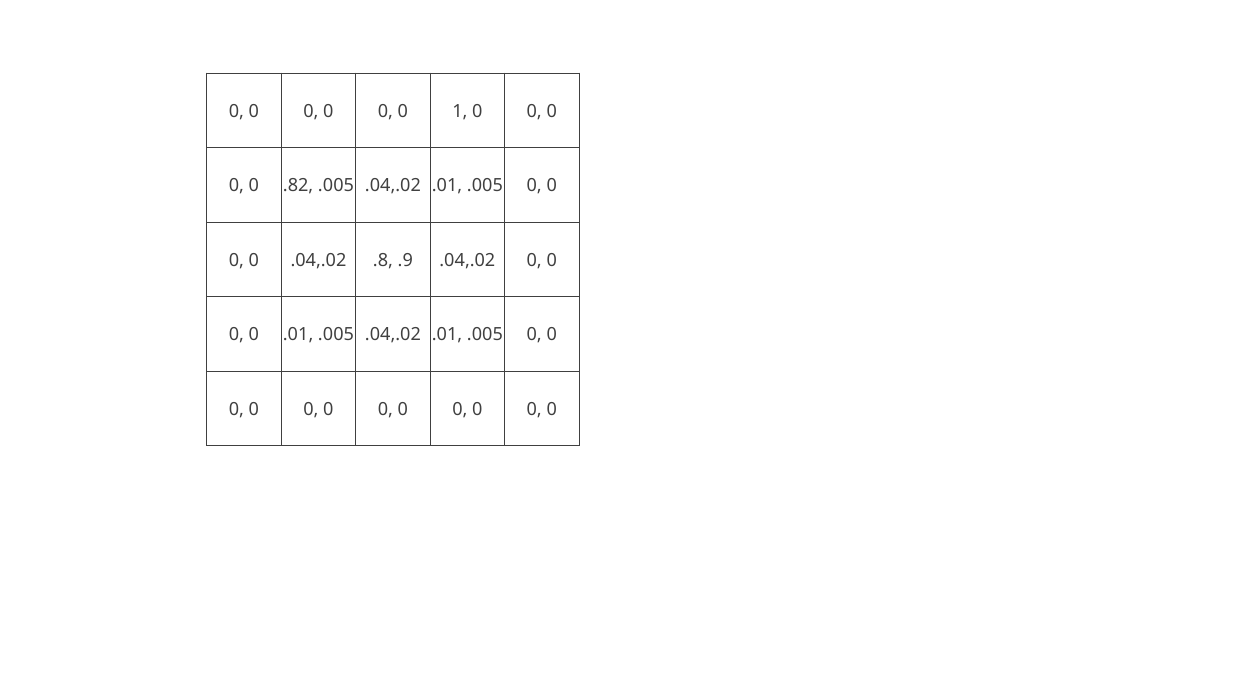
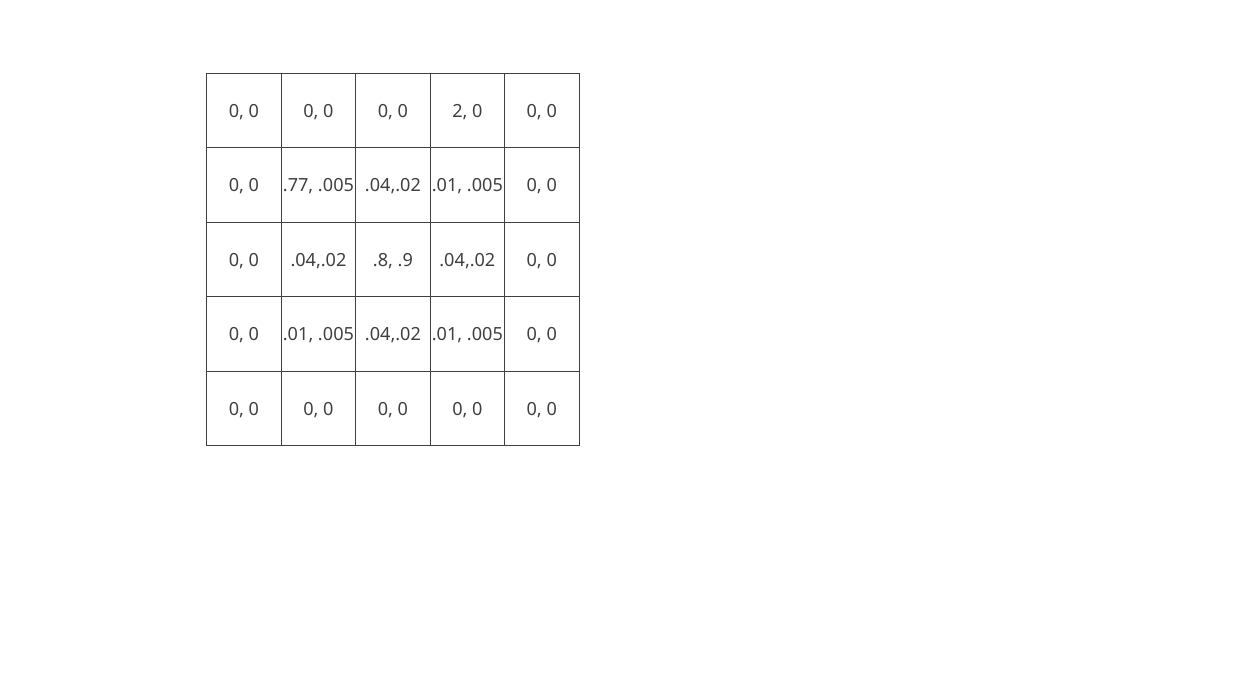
1: 1 -> 2
.82: .82 -> .77
